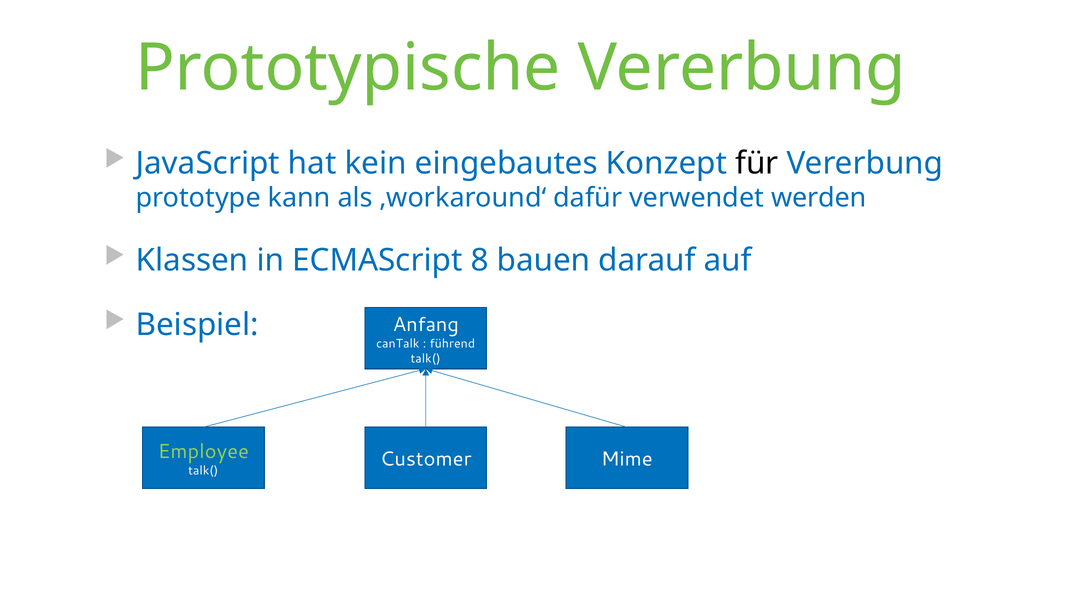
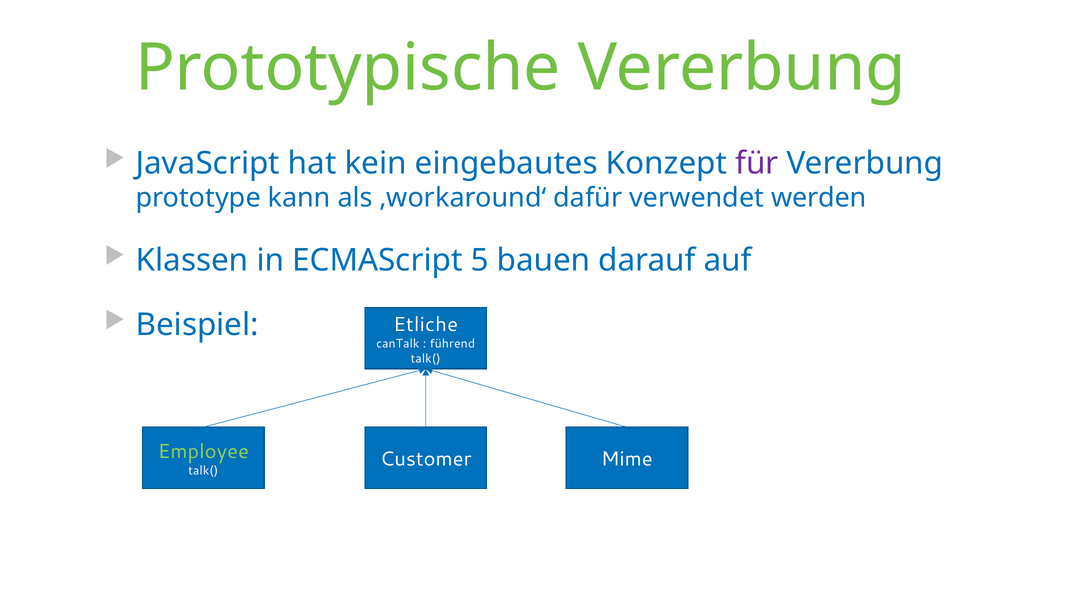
für colour: black -> purple
8: 8 -> 5
Anfang: Anfang -> Etliche
